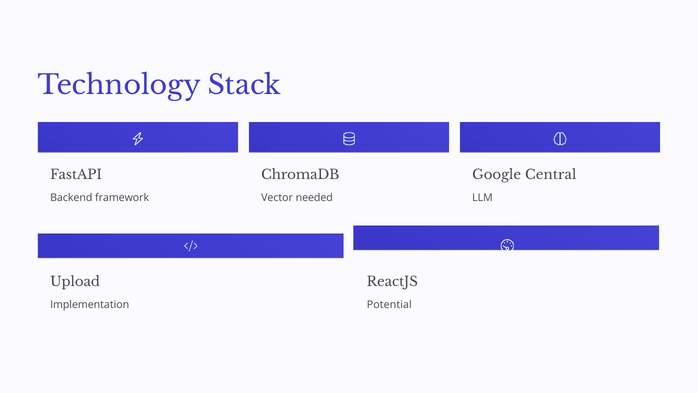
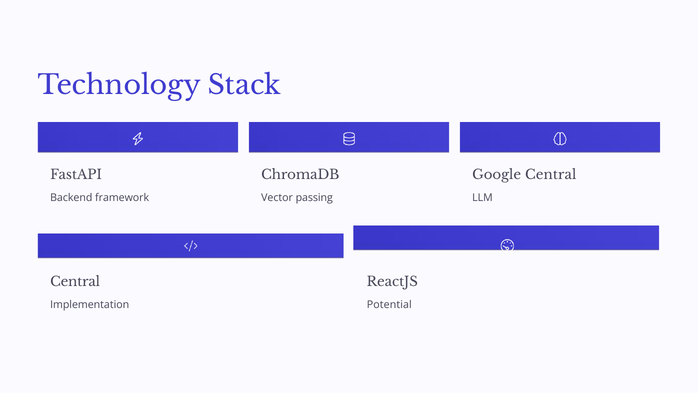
needed: needed -> passing
Upload at (75, 282): Upload -> Central
